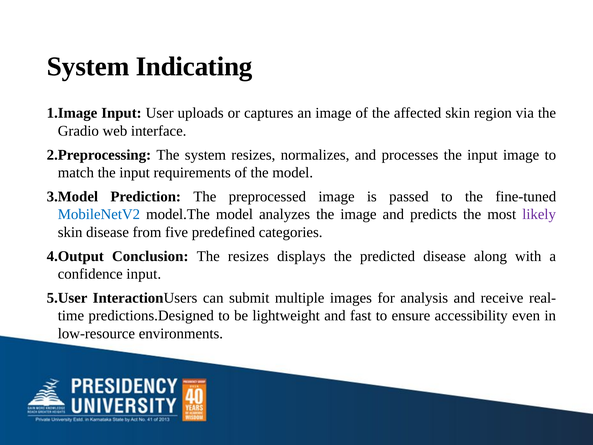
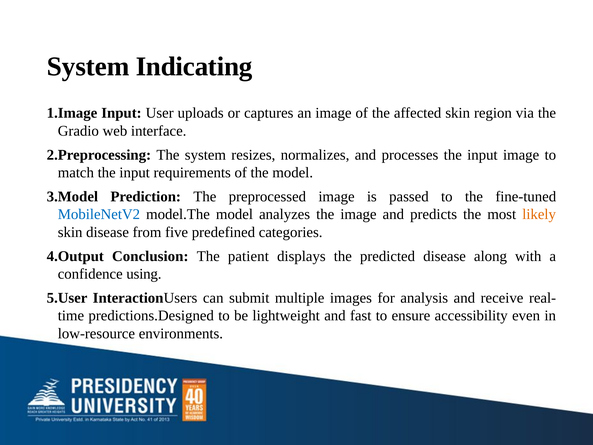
likely colour: purple -> orange
The resizes: resizes -> patient
confidence input: input -> using
